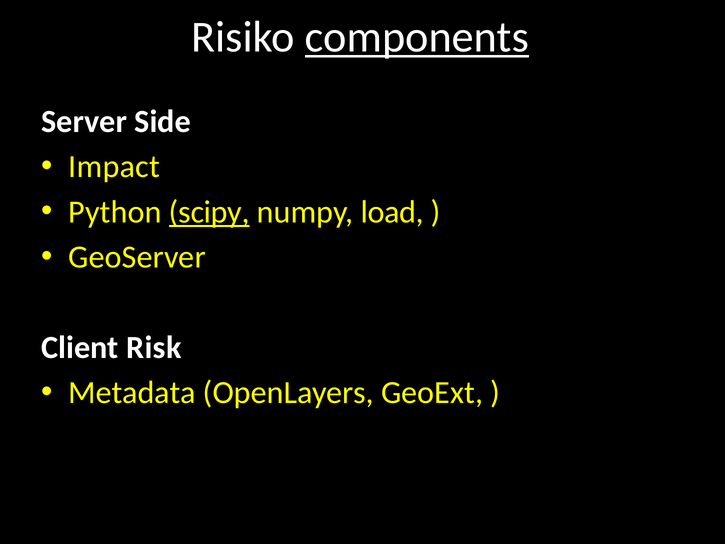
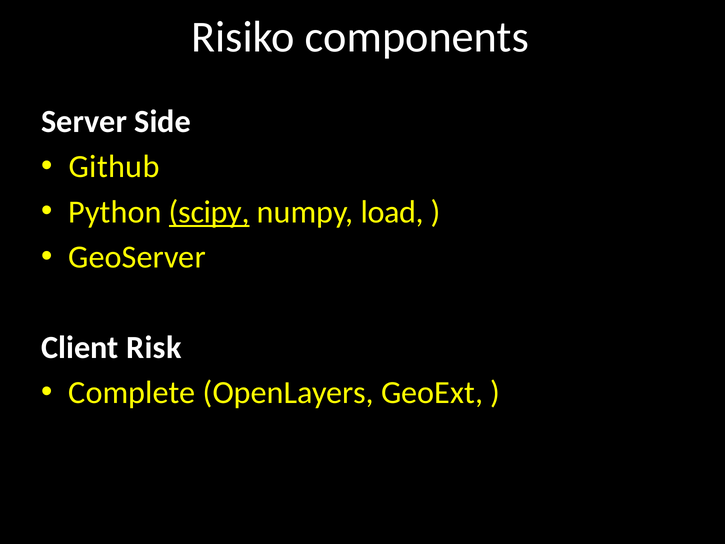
components underline: present -> none
Impact: Impact -> Github
Metadata: Metadata -> Complete
